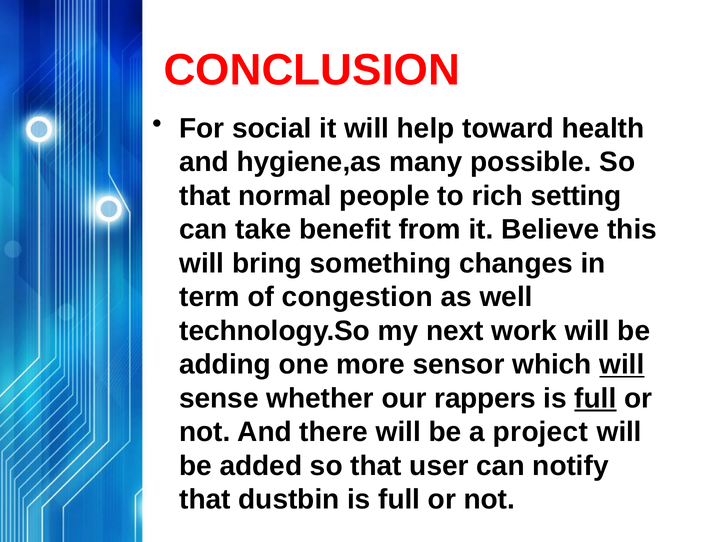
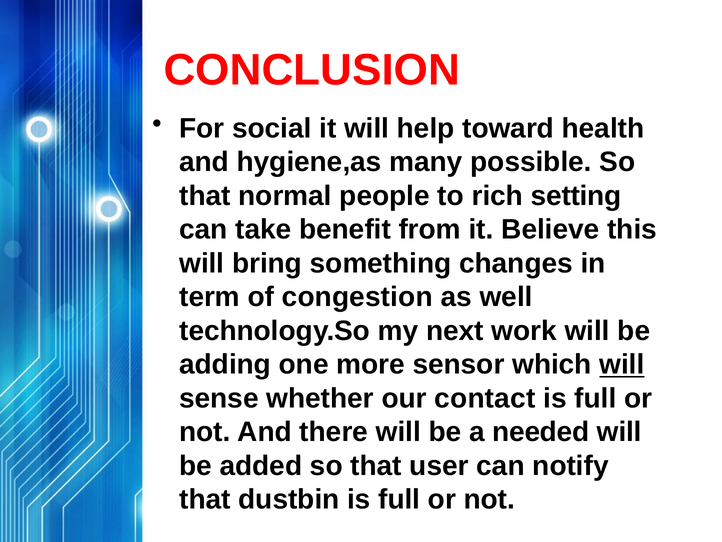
rappers: rappers -> contact
full at (595, 398) underline: present -> none
project: project -> needed
